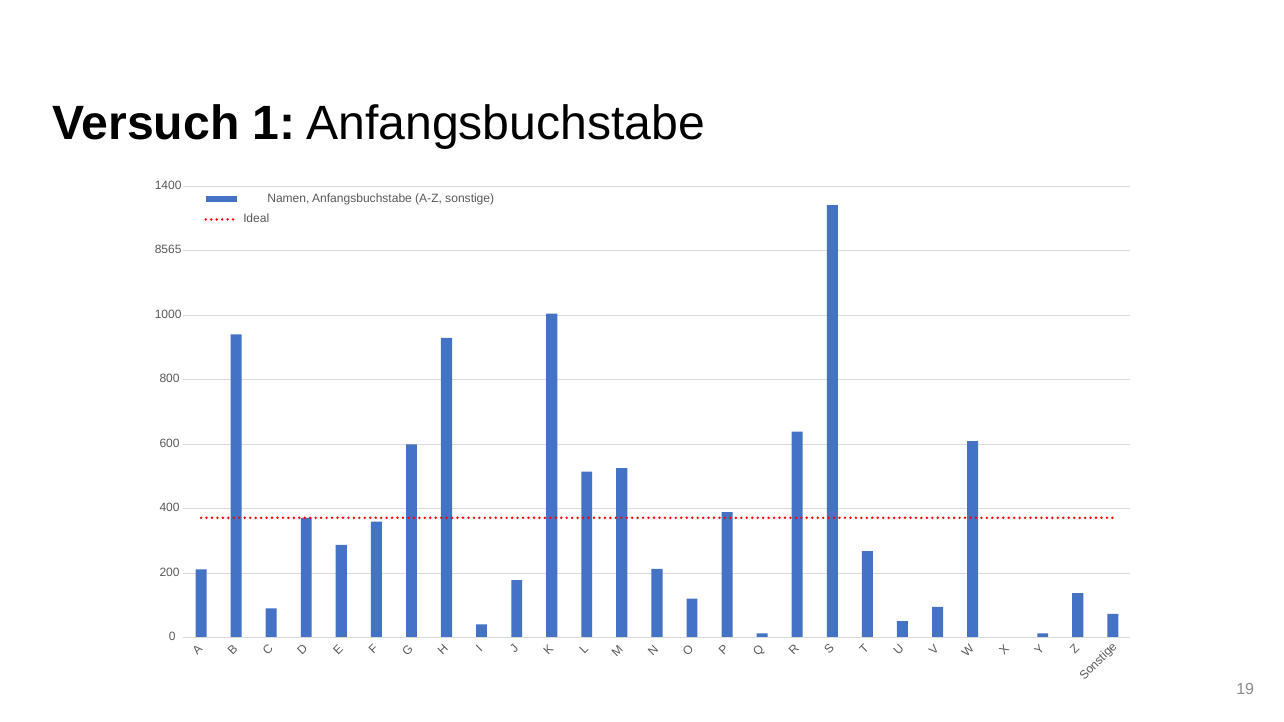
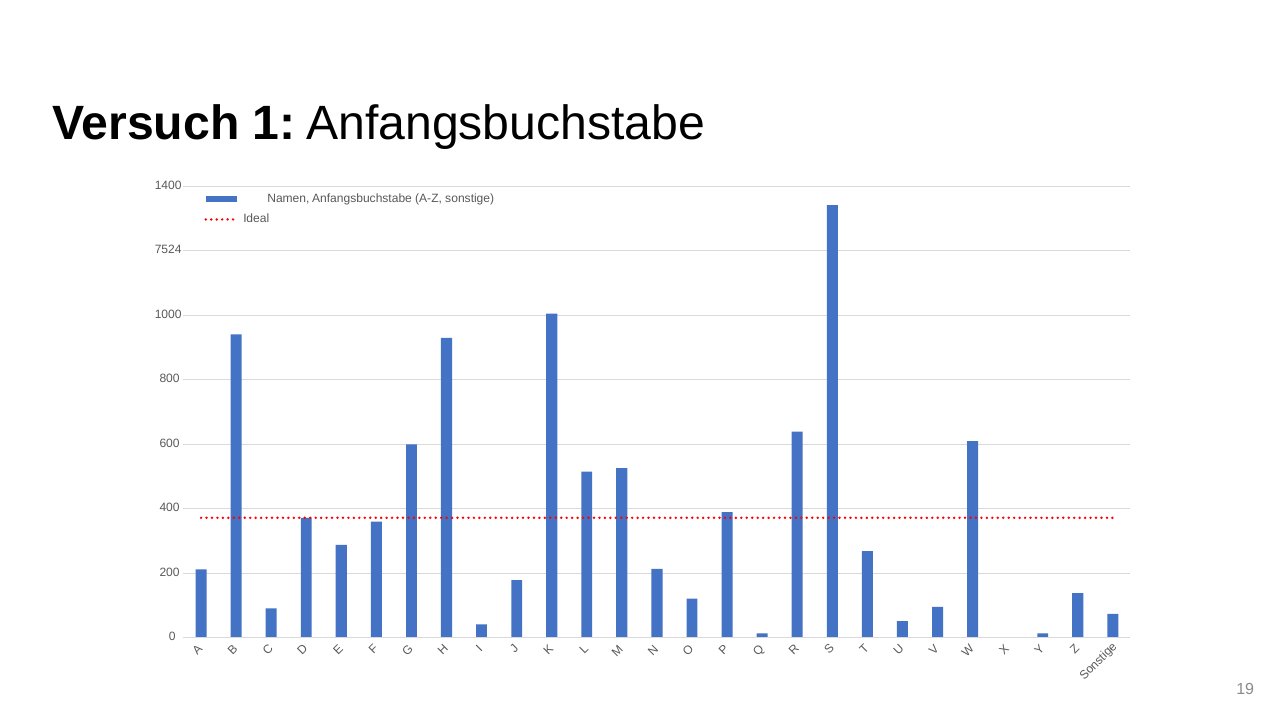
8565: 8565 -> 7524
